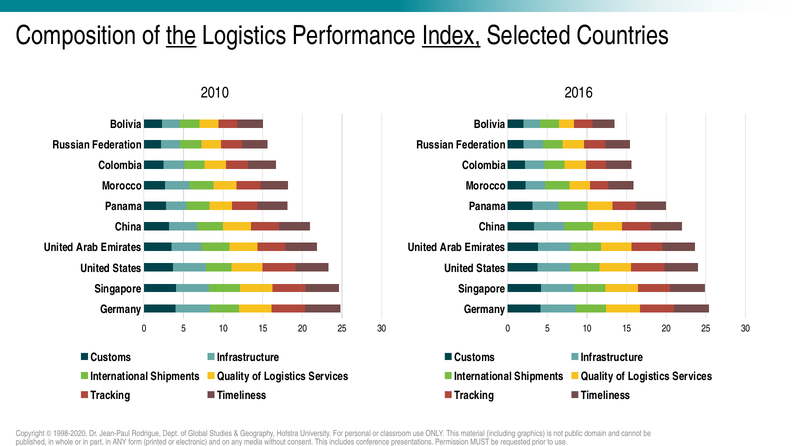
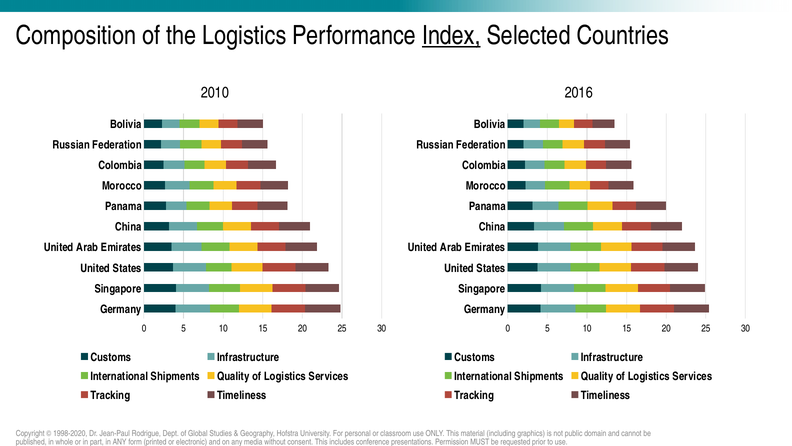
the underline: present -> none
